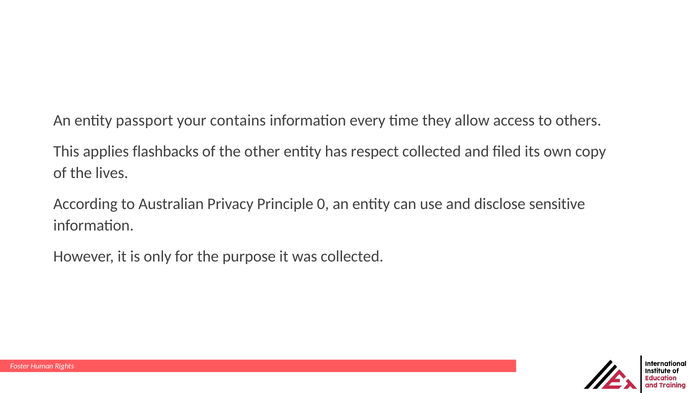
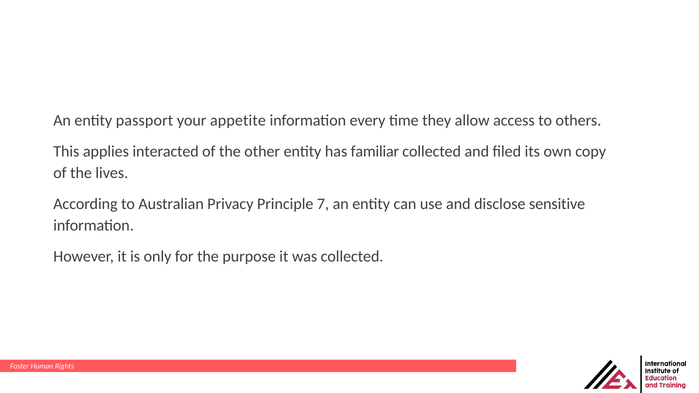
contains: contains -> appetite
flashbacks: flashbacks -> interacted
respect: respect -> familiar
0: 0 -> 7
